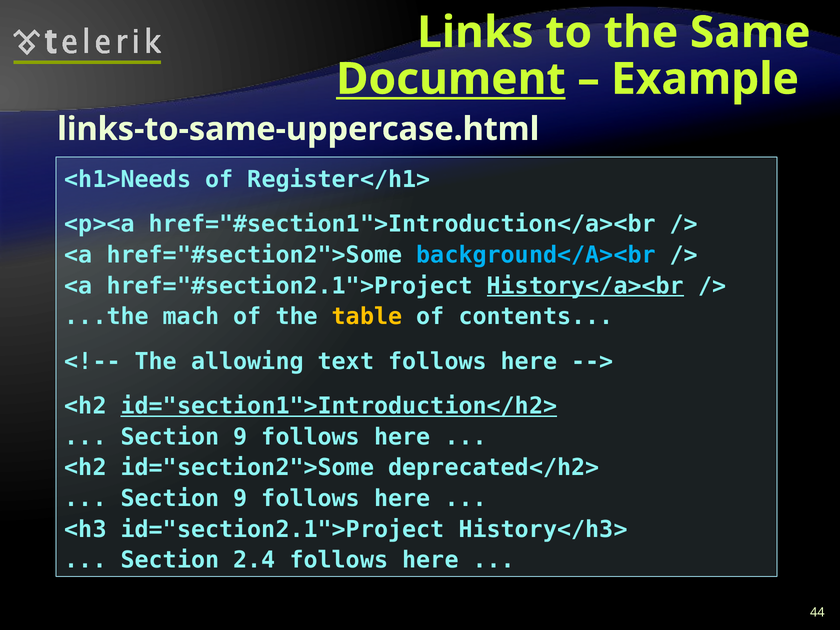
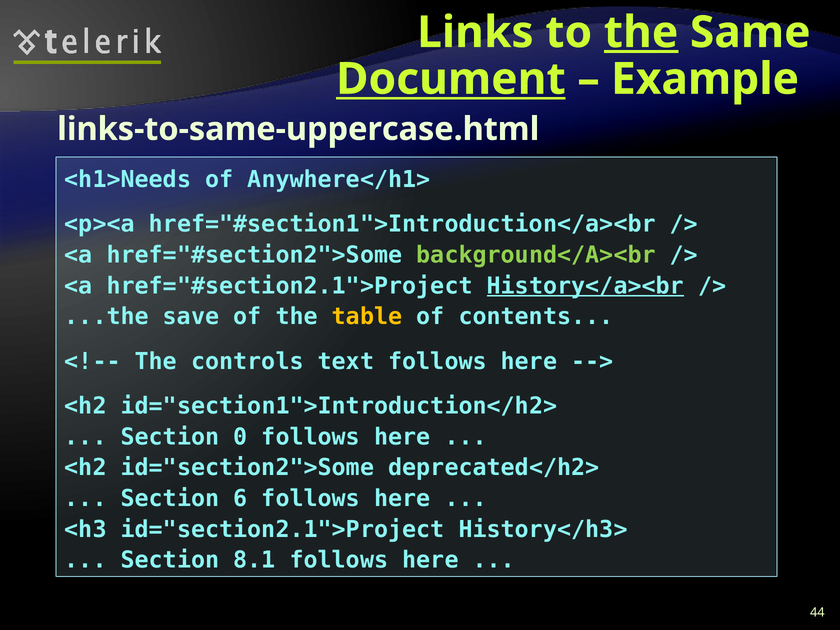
the at (641, 32) underline: none -> present
Register</h1>: Register</h1> -> Anywhere</h1>
background</A><br colour: light blue -> light green
mach: mach -> save
allowing: allowing -> controls
id="section1">Introduction</h2> underline: present -> none
9 at (240, 437): 9 -> 0
9 at (240, 499): 9 -> 6
2.4: 2.4 -> 8.1
